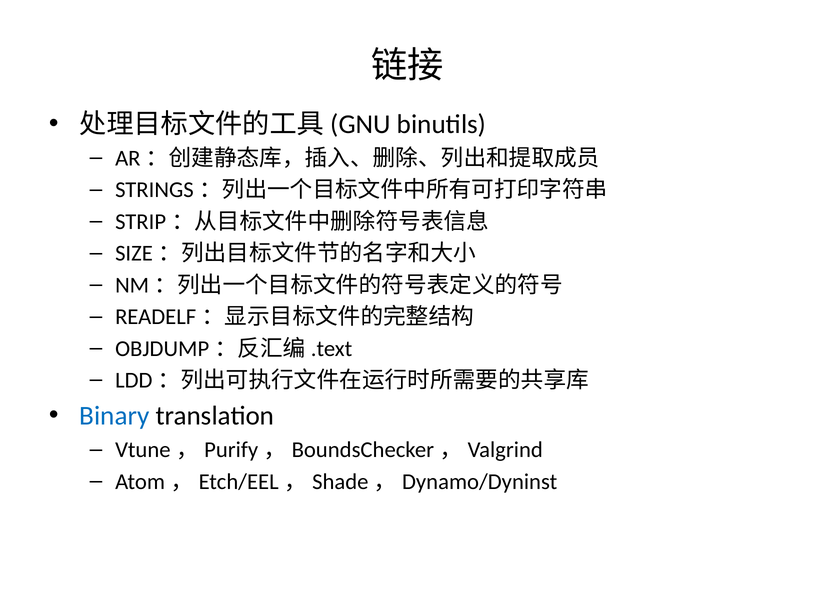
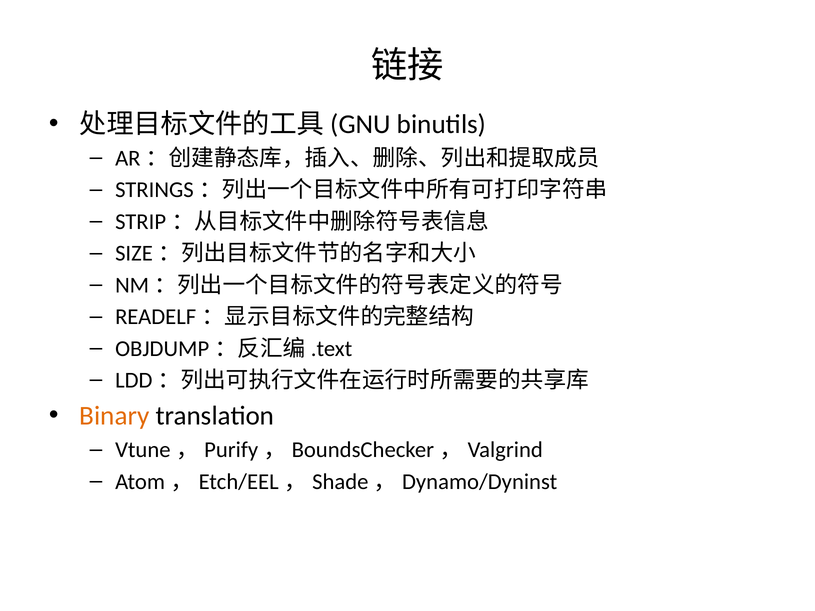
Binary colour: blue -> orange
